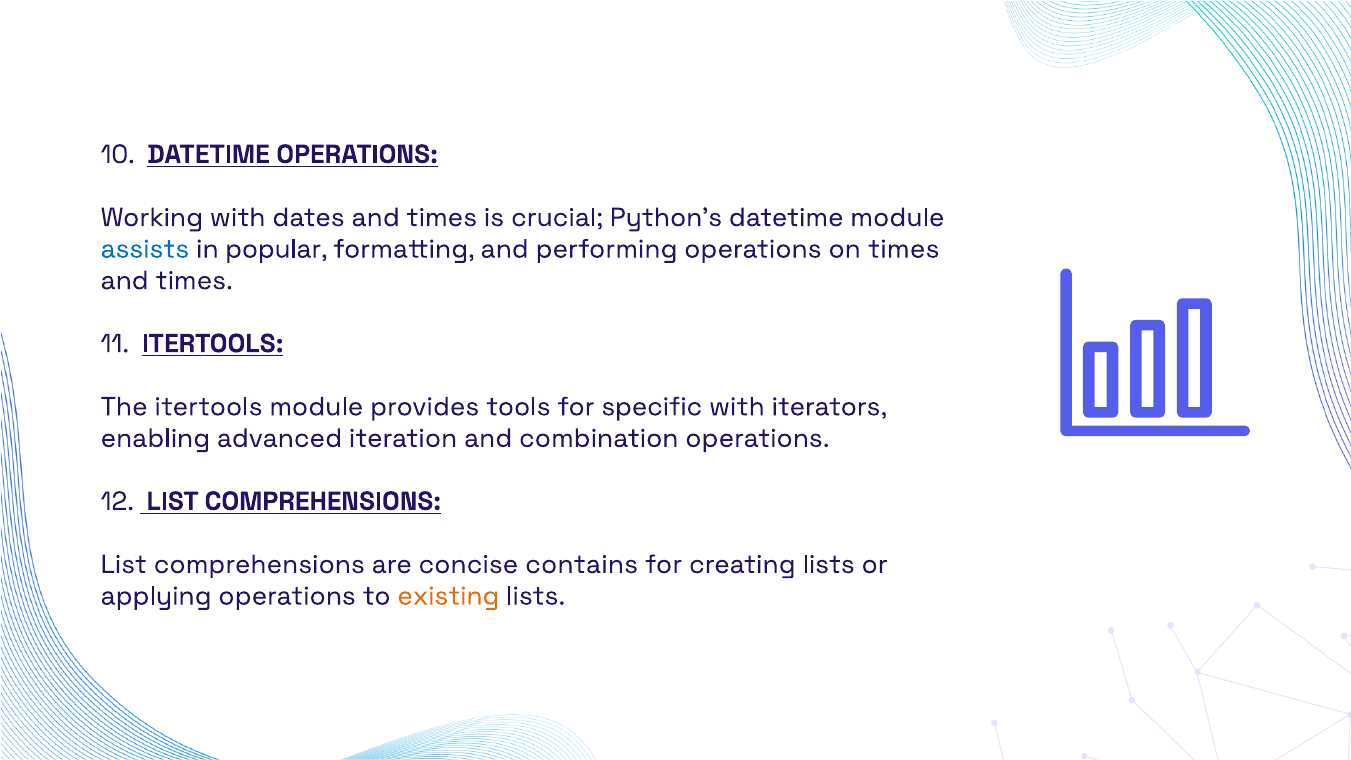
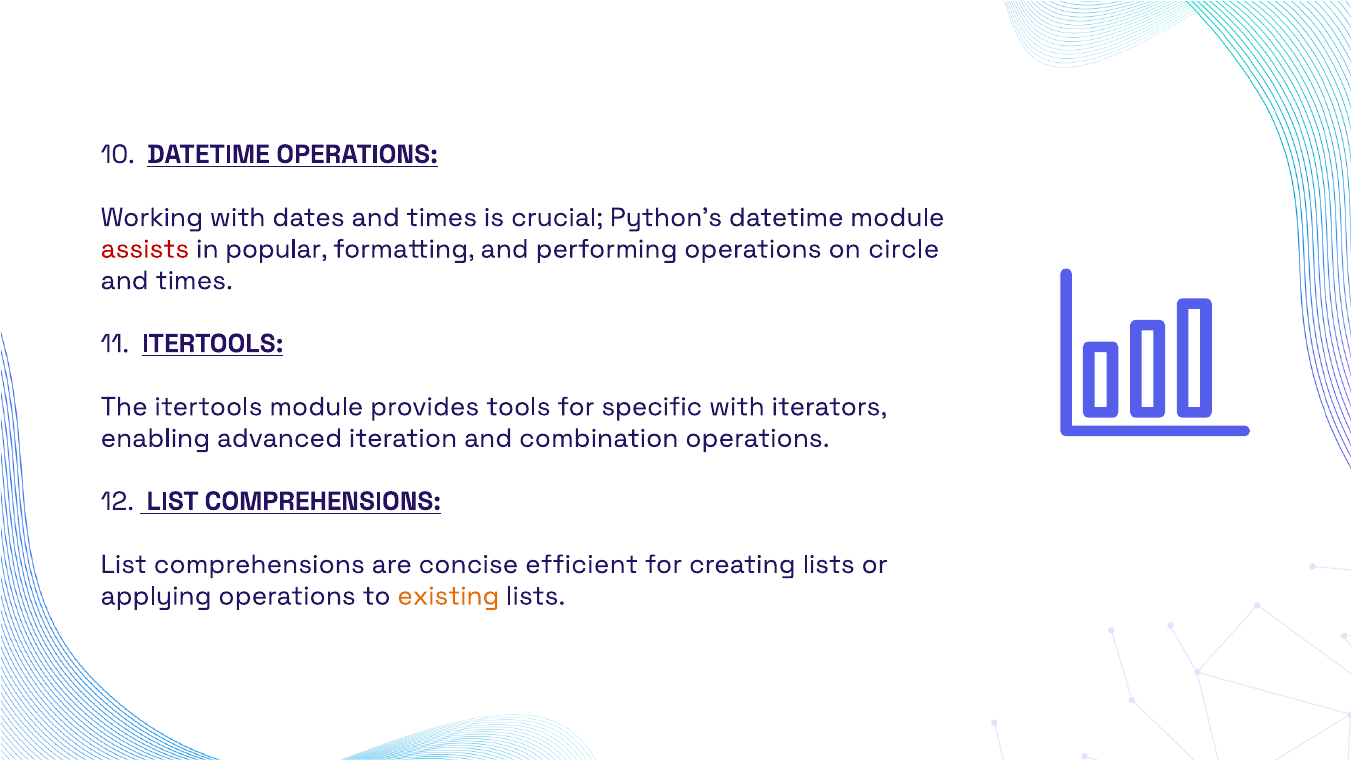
assists colour: blue -> red
on times: times -> circle
contains: contains -> efficient
